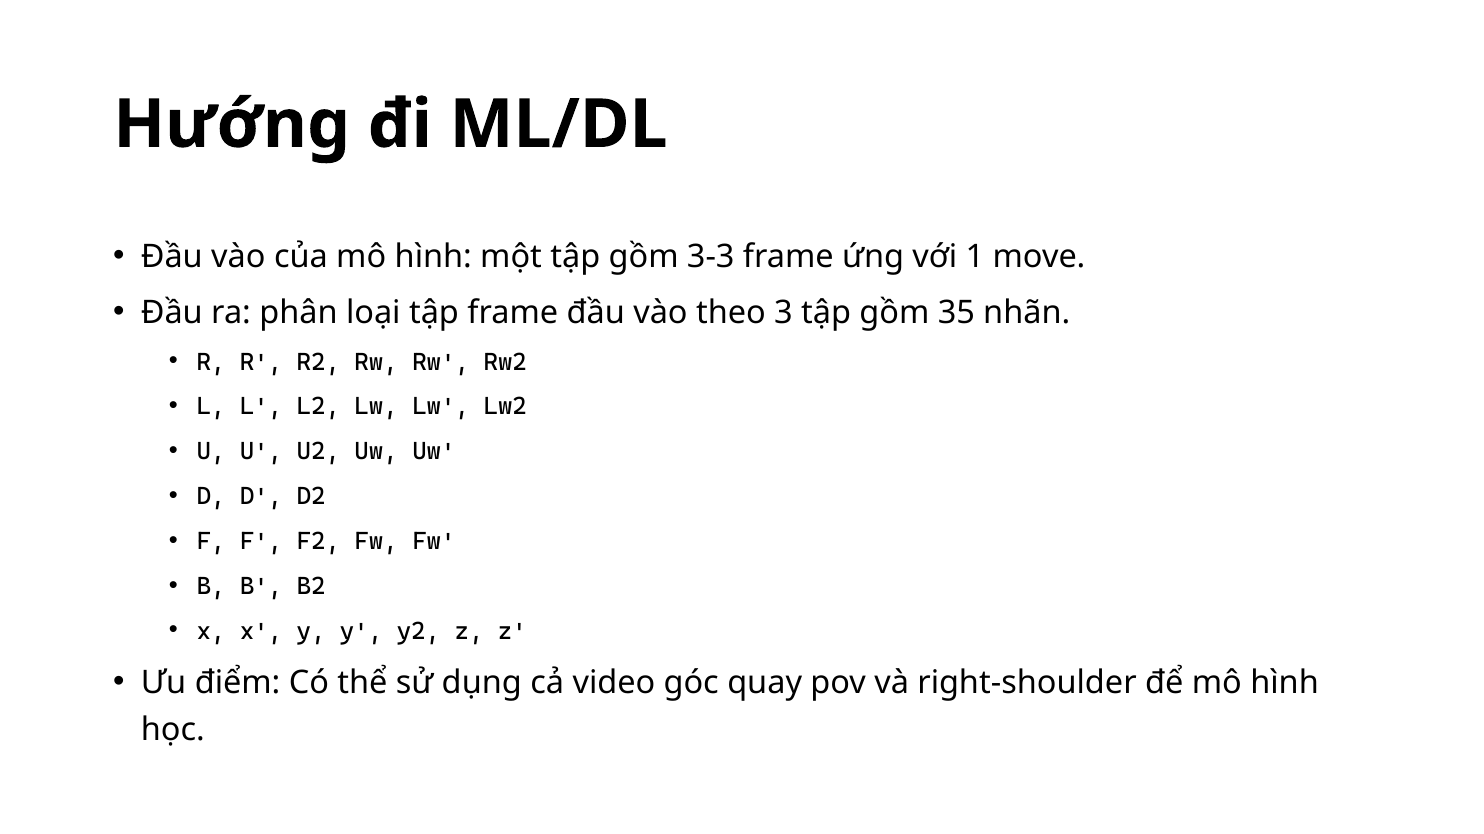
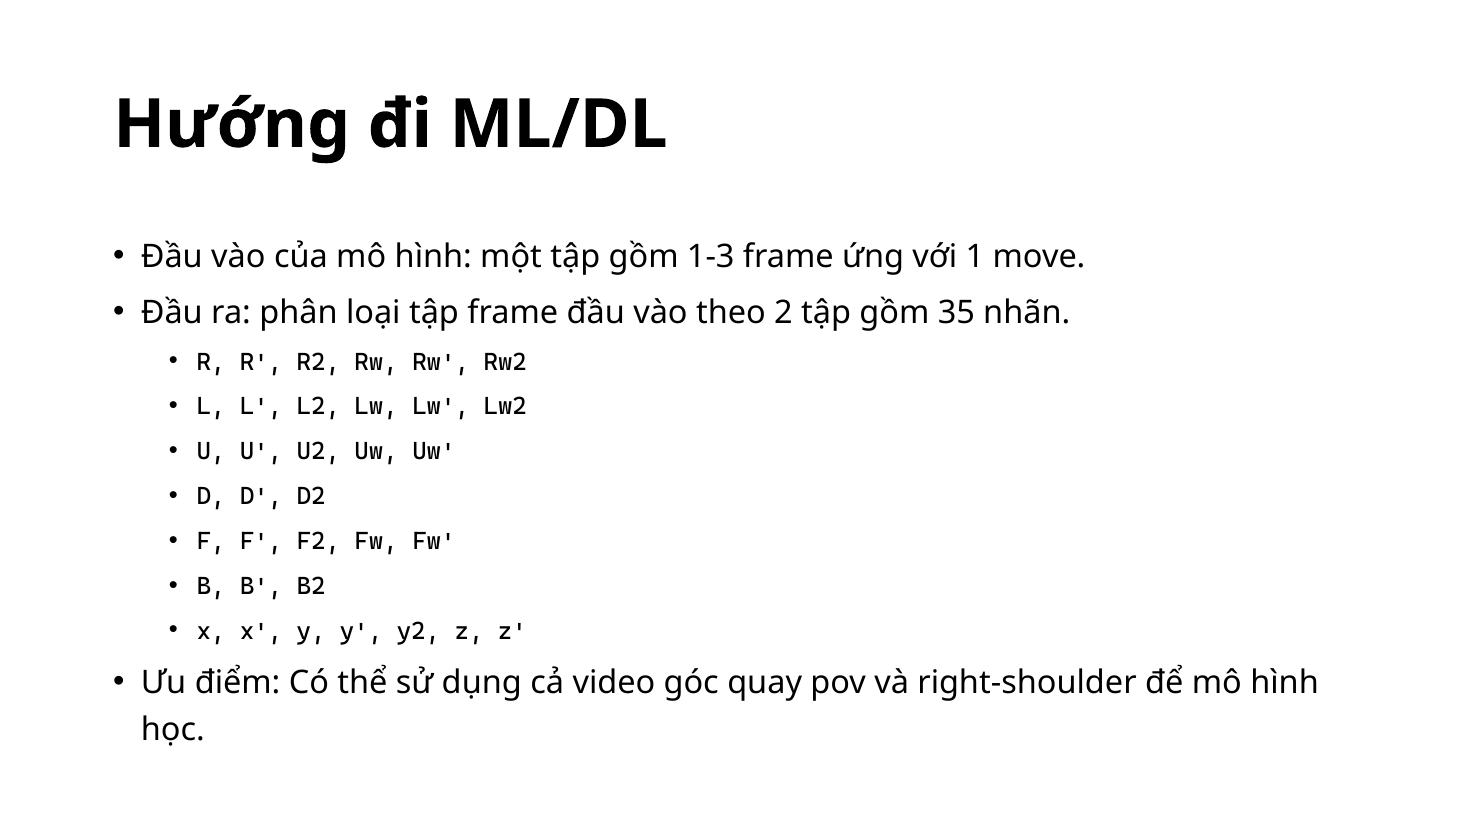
3-3: 3-3 -> 1-3
3: 3 -> 2
